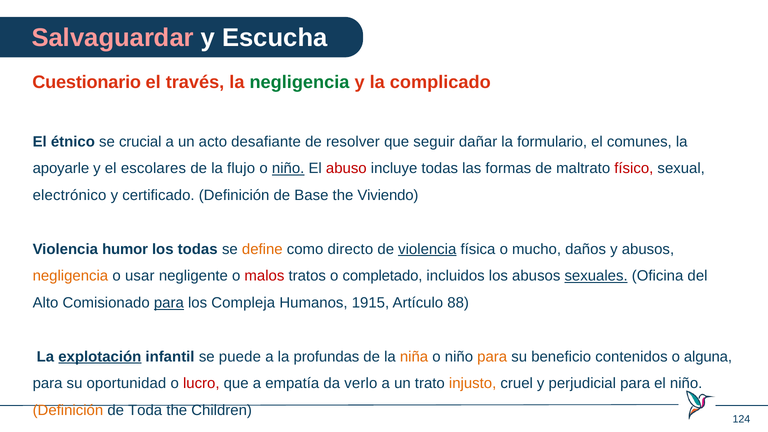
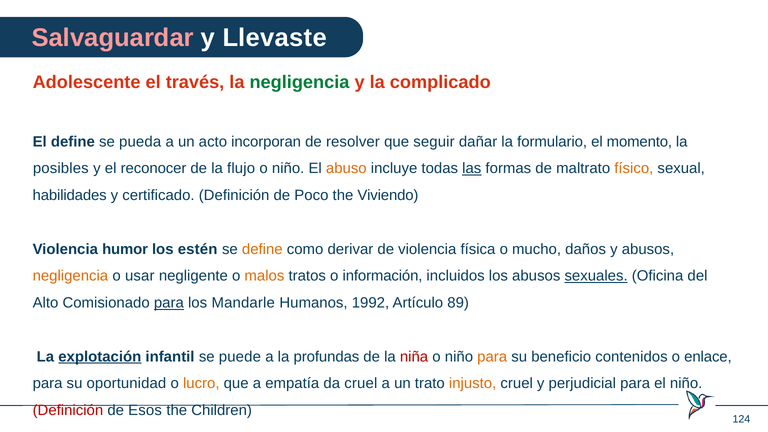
Escucha: Escucha -> Llevaste
Cuestionario: Cuestionario -> Adolescente
El étnico: étnico -> define
crucial: crucial -> pueda
desafiante: desafiante -> incorporan
comunes: comunes -> momento
apoyarle: apoyarle -> posibles
escolares: escolares -> reconocer
niño at (288, 169) underline: present -> none
abuso colour: red -> orange
las underline: none -> present
físico colour: red -> orange
electrónico: electrónico -> habilidades
Base: Base -> Poco
los todas: todas -> estén
directo: directo -> derivar
violencia at (427, 249) underline: present -> none
malos colour: red -> orange
completado: completado -> información
Compleja: Compleja -> Mandarle
1915: 1915 -> 1992
88: 88 -> 89
niña colour: orange -> red
alguna: alguna -> enlace
lucro colour: red -> orange
da verlo: verlo -> cruel
Definición at (68, 410) colour: orange -> red
Toda: Toda -> Esos
